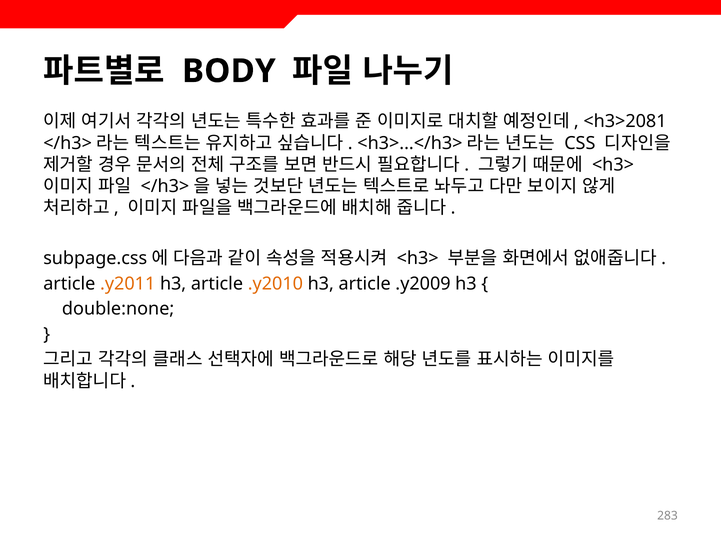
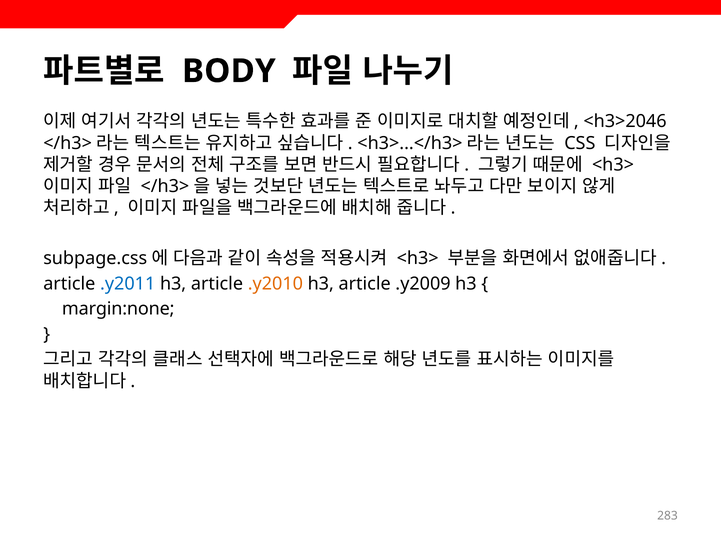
<h3>2081: <h3>2081 -> <h3>2046
.y2011 colour: orange -> blue
double:none: double:none -> margin:none
